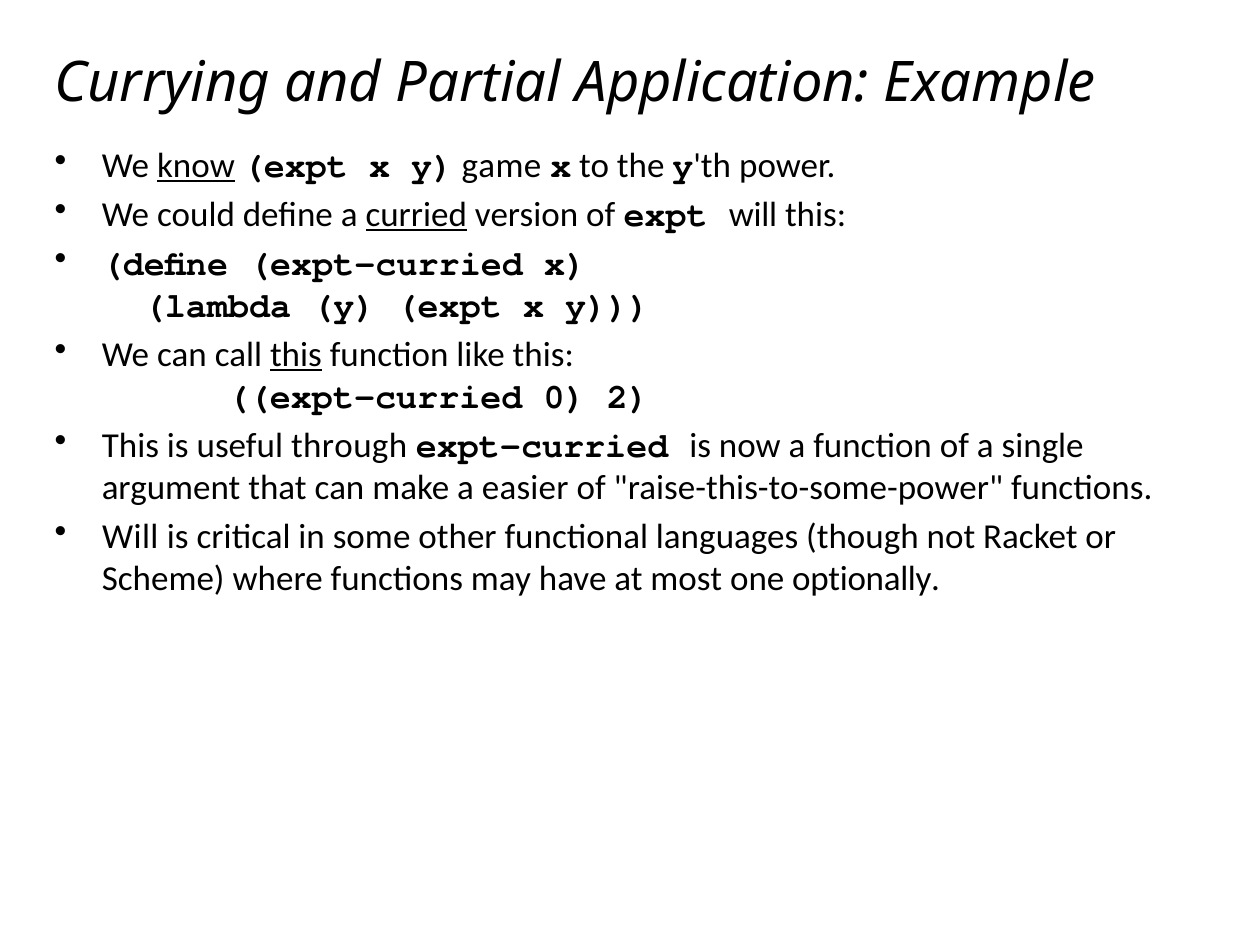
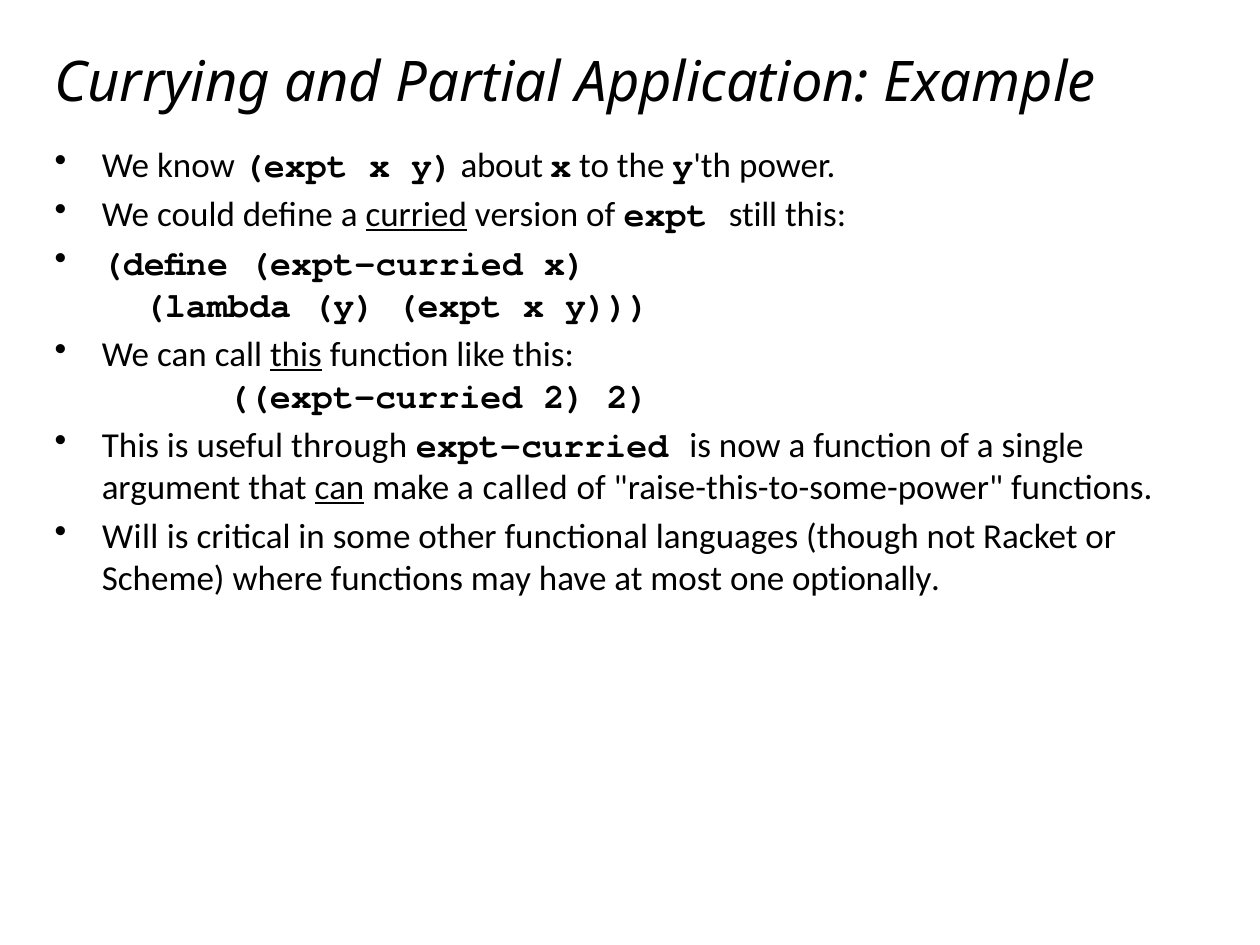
know underline: present -> none
game: game -> about
expt will: will -> still
expt-curried 0: 0 -> 2
can at (339, 488) underline: none -> present
easier: easier -> called
